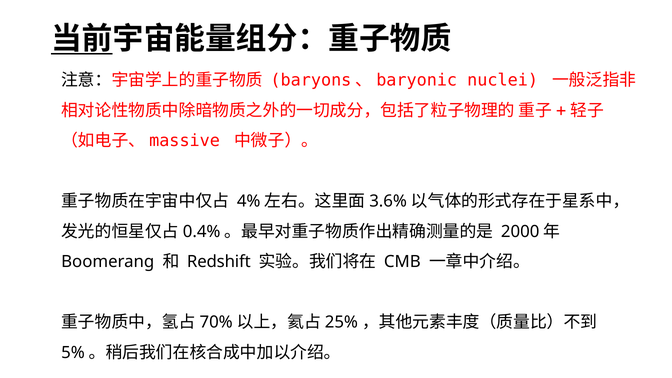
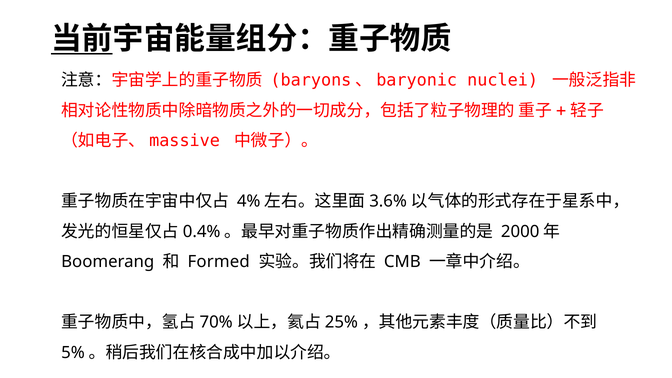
Redshift: Redshift -> Formed
